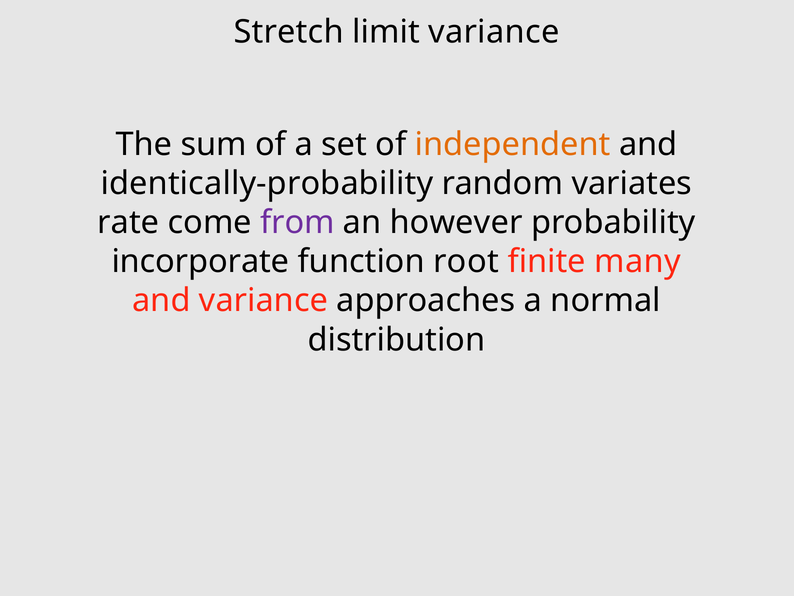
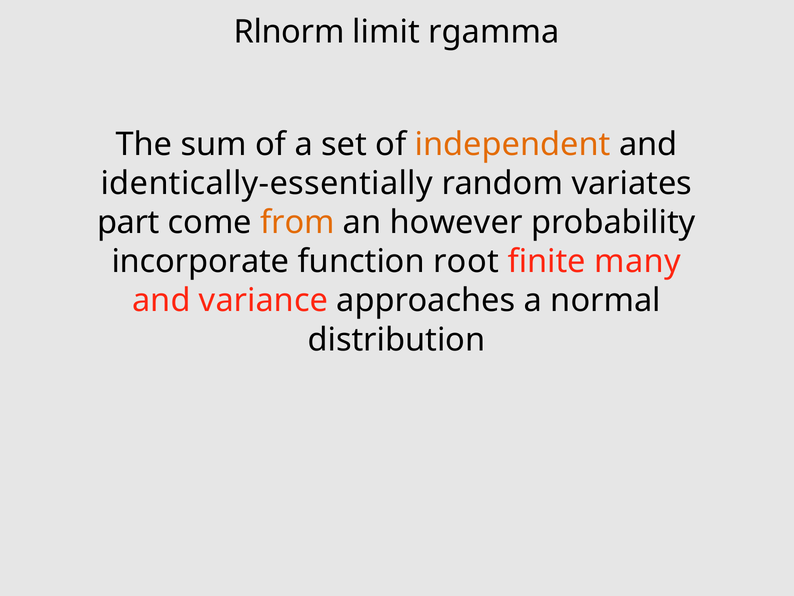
Stretch: Stretch -> Rlnorm
limit variance: variance -> rgamma
identically-probability: identically-probability -> identically-essentially
rate: rate -> part
from colour: purple -> orange
